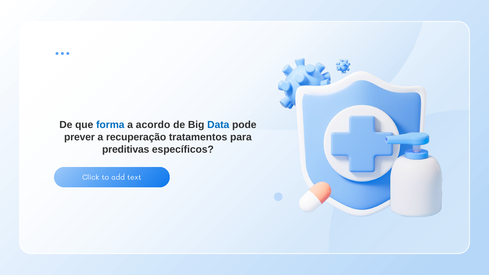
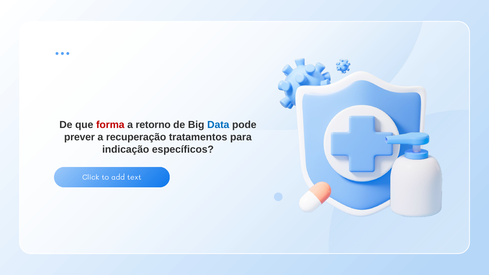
forma colour: blue -> red
acordo: acordo -> retorno
preditivas: preditivas -> indicação
